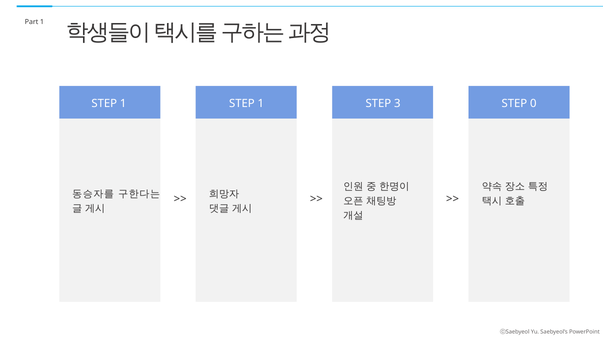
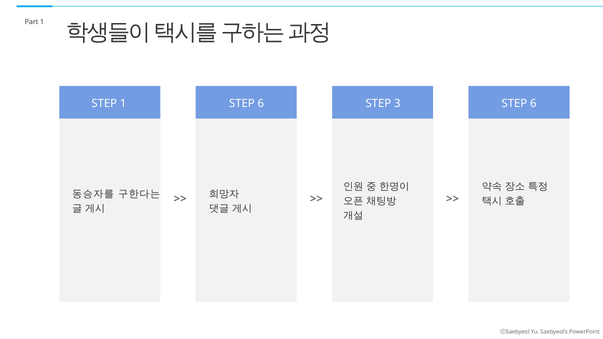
1 STEP 1: 1 -> 6
3 STEP 0: 0 -> 6
